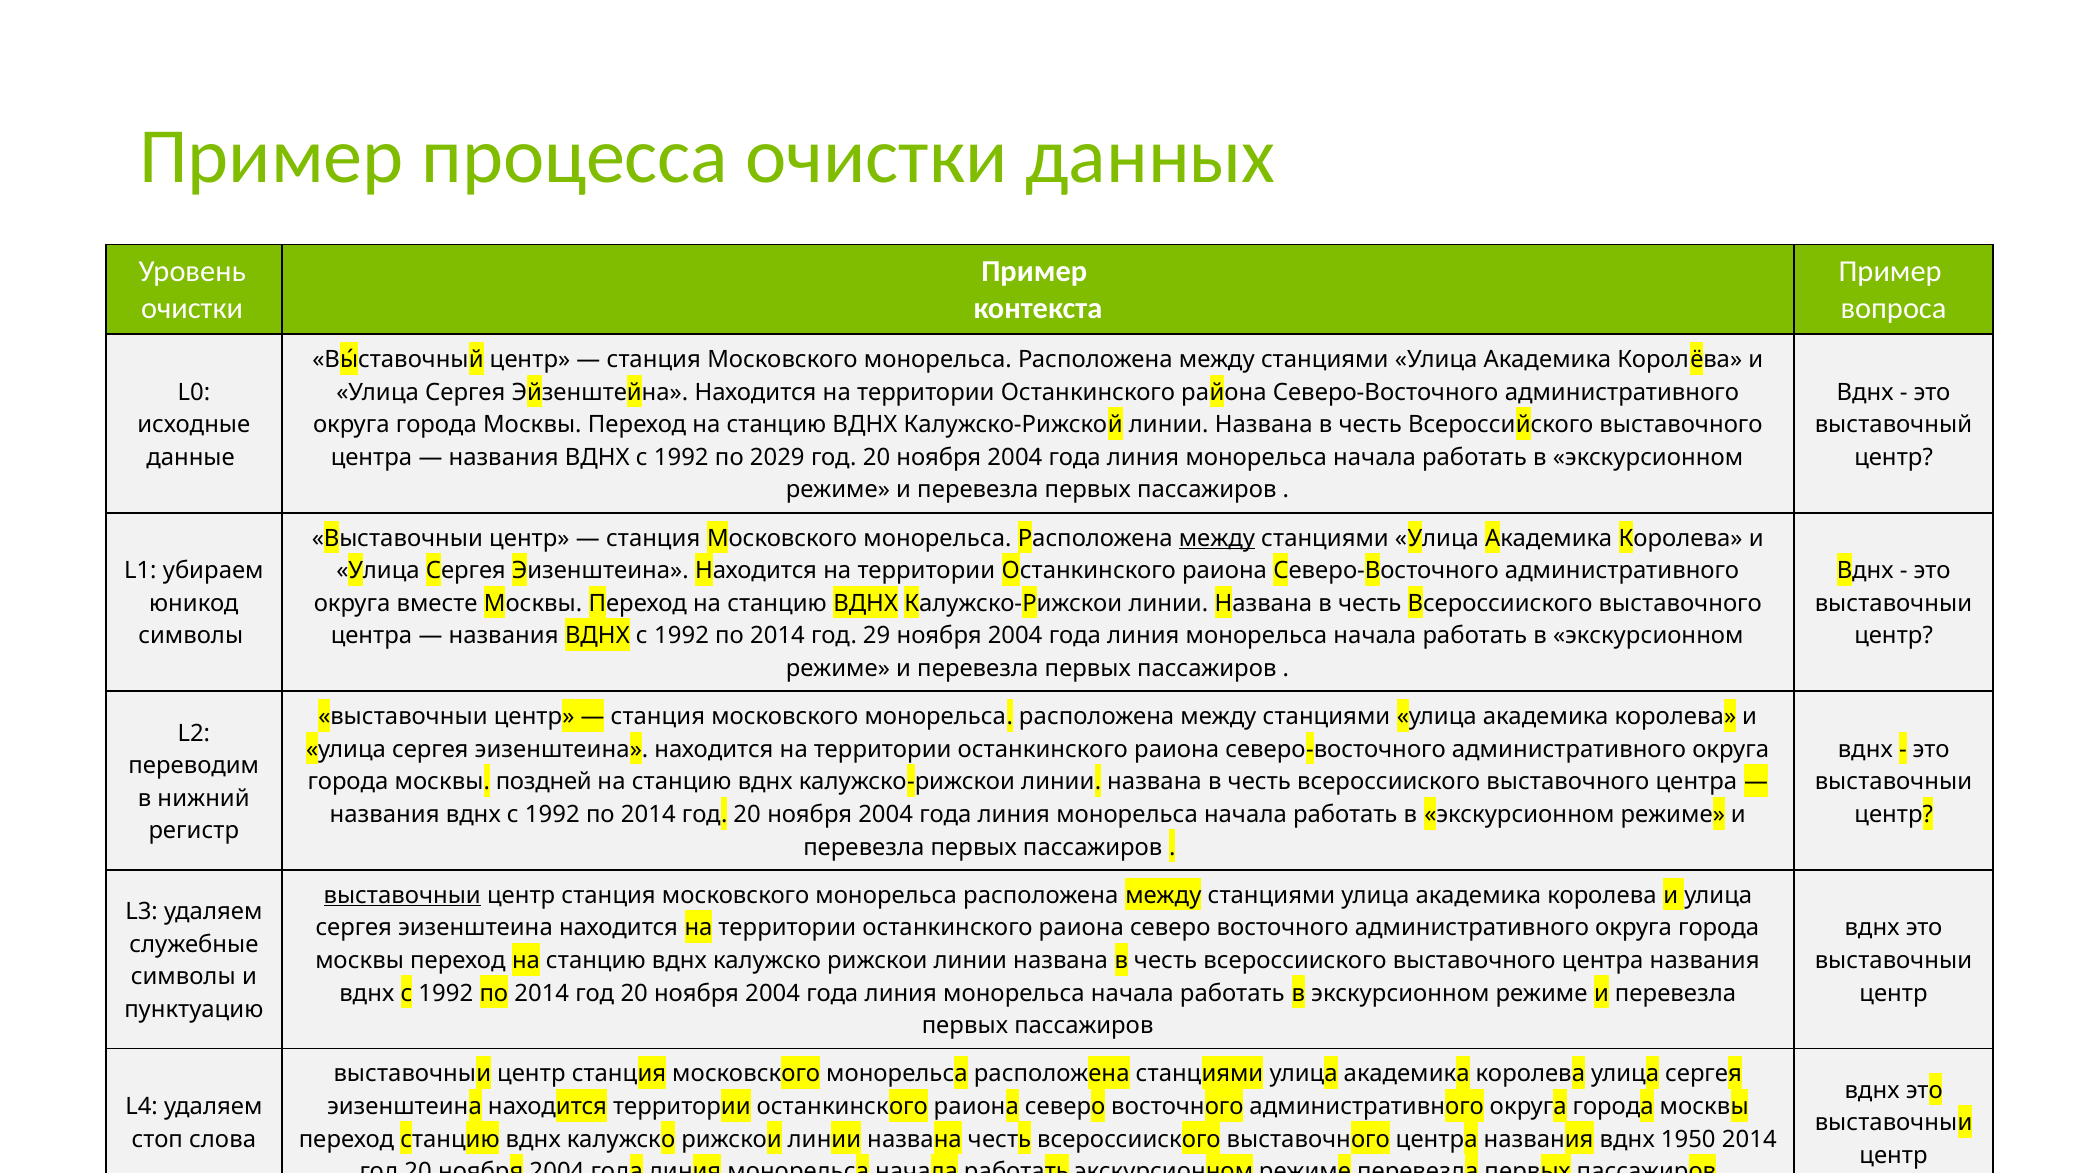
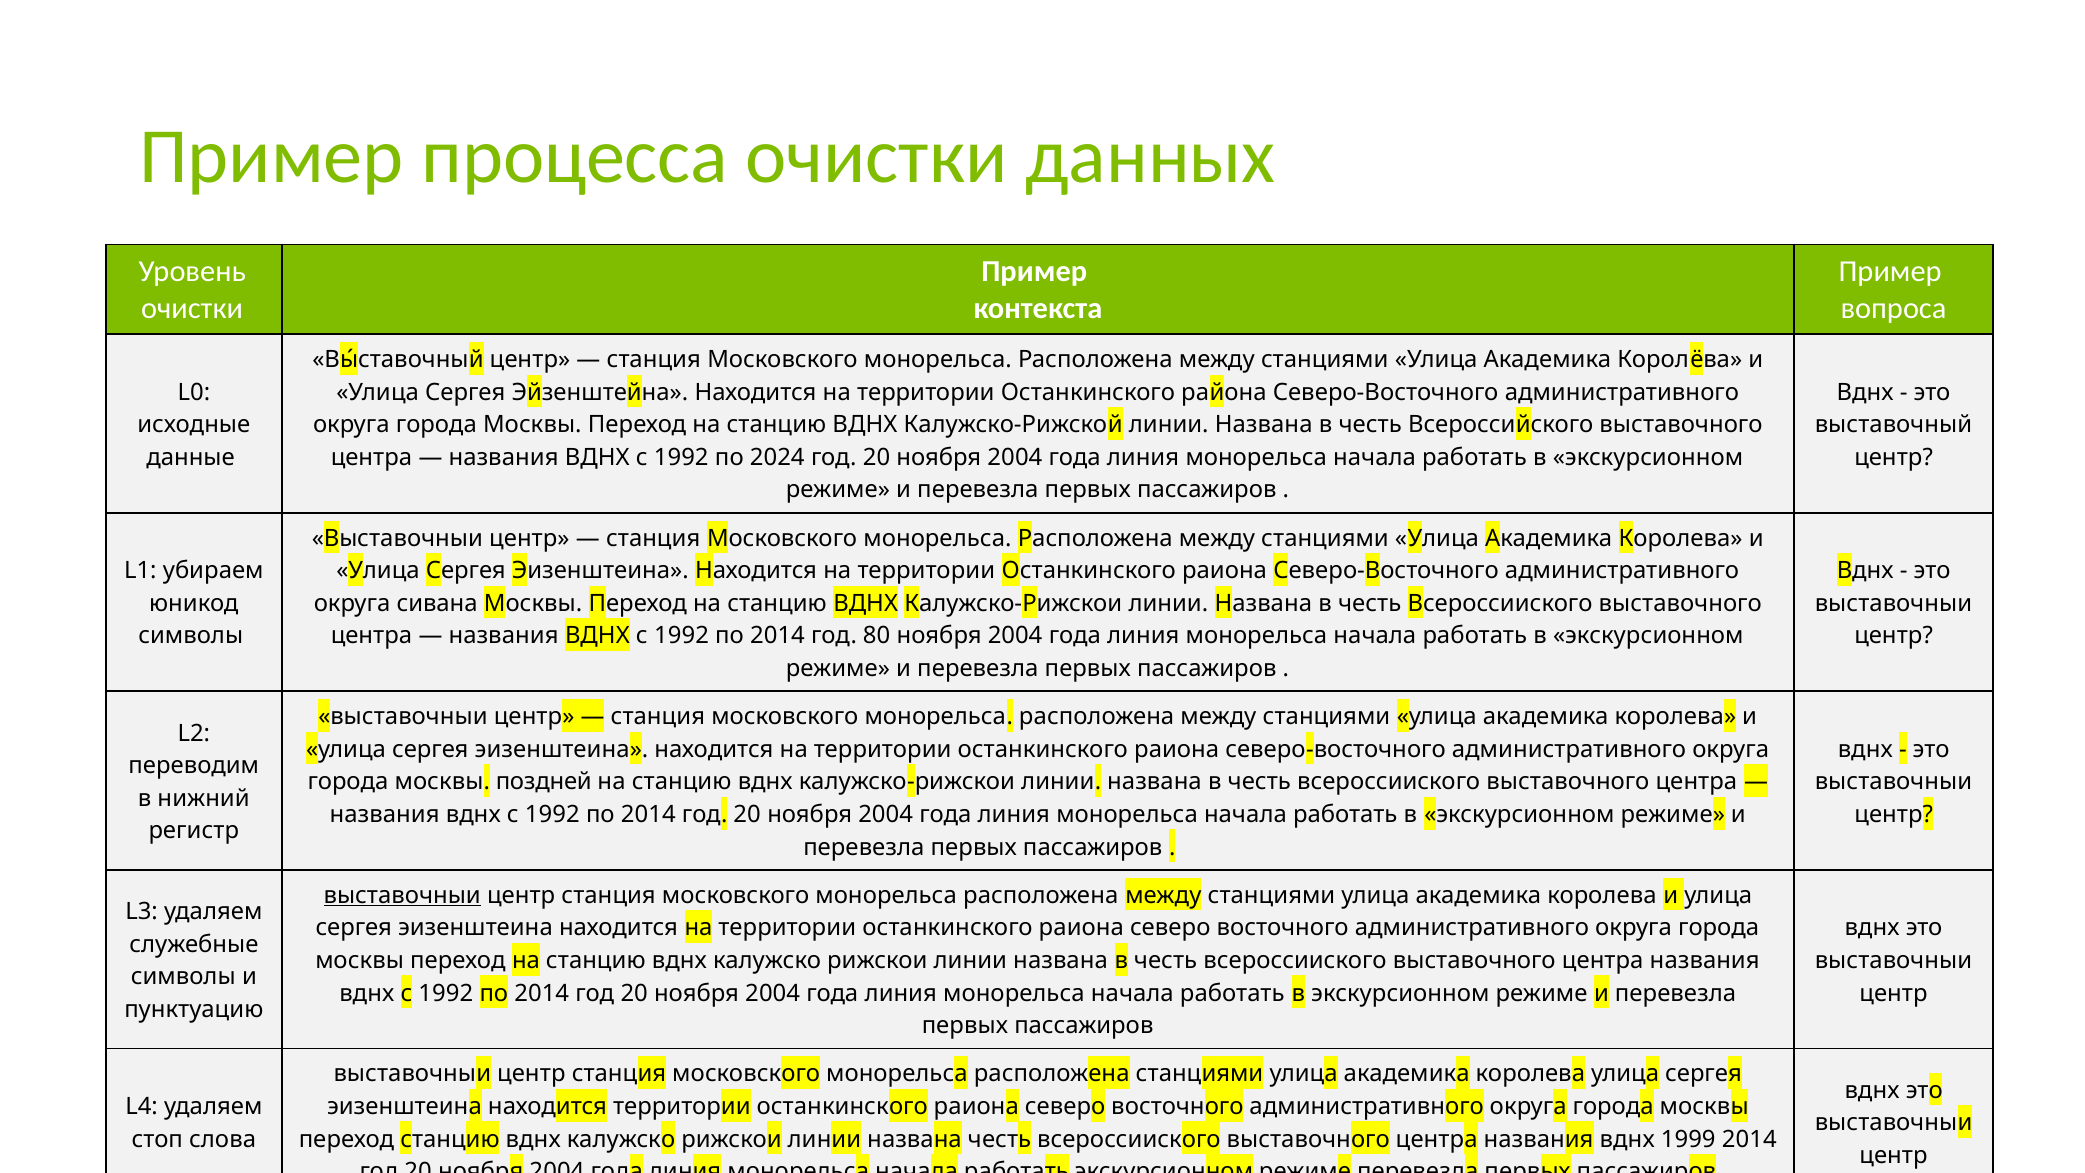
2029: 2029 -> 2024
между at (1217, 538) underline: present -> none
вместе: вместе -> сивана
29: 29 -> 80
1950: 1950 -> 1999
